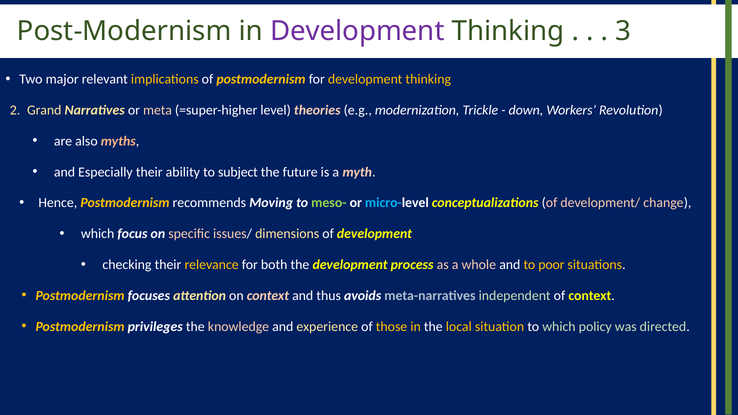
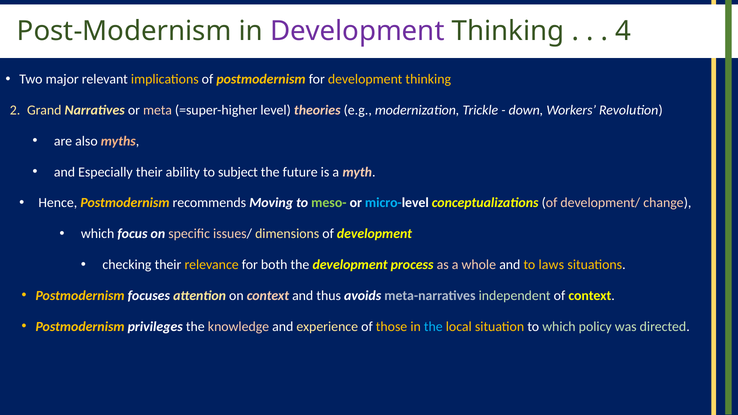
3: 3 -> 4
poor: poor -> laws
the at (433, 327) colour: white -> light blue
